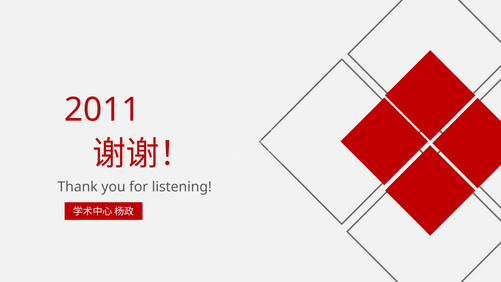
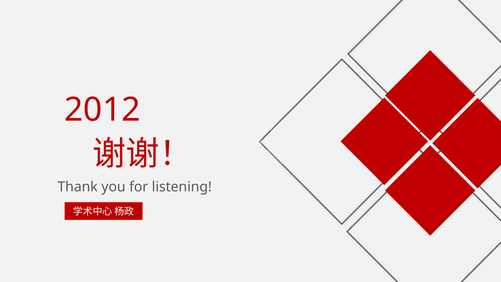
2011: 2011 -> 2012
